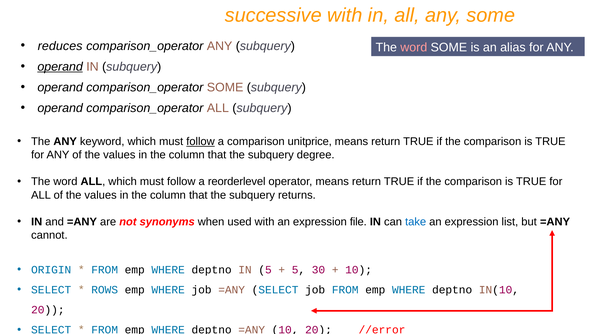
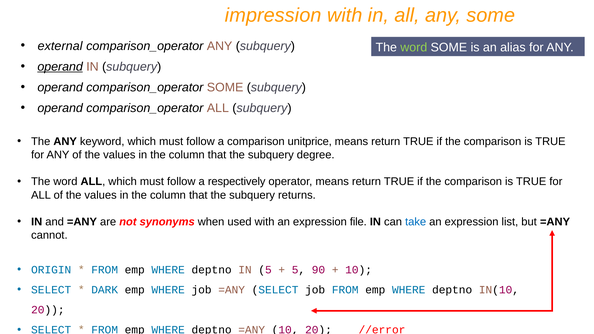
successive: successive -> impression
reduces: reduces -> external
word at (414, 47) colour: pink -> light green
follow at (201, 142) underline: present -> none
reorderlevel: reorderlevel -> respectively
30: 30 -> 90
ROWS: ROWS -> DARK
